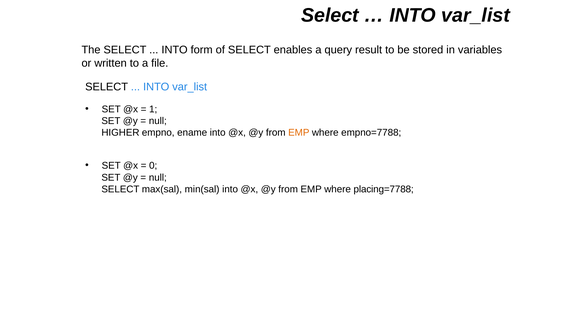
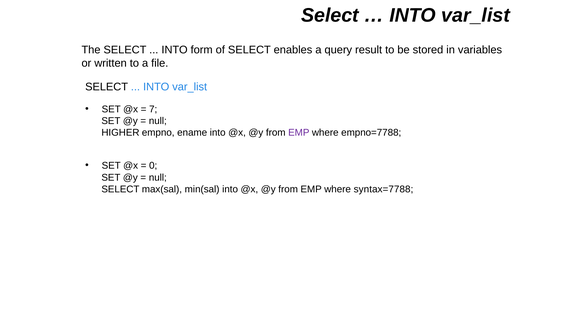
1: 1 -> 7
EMP at (299, 133) colour: orange -> purple
placing=7788: placing=7788 -> syntax=7788
